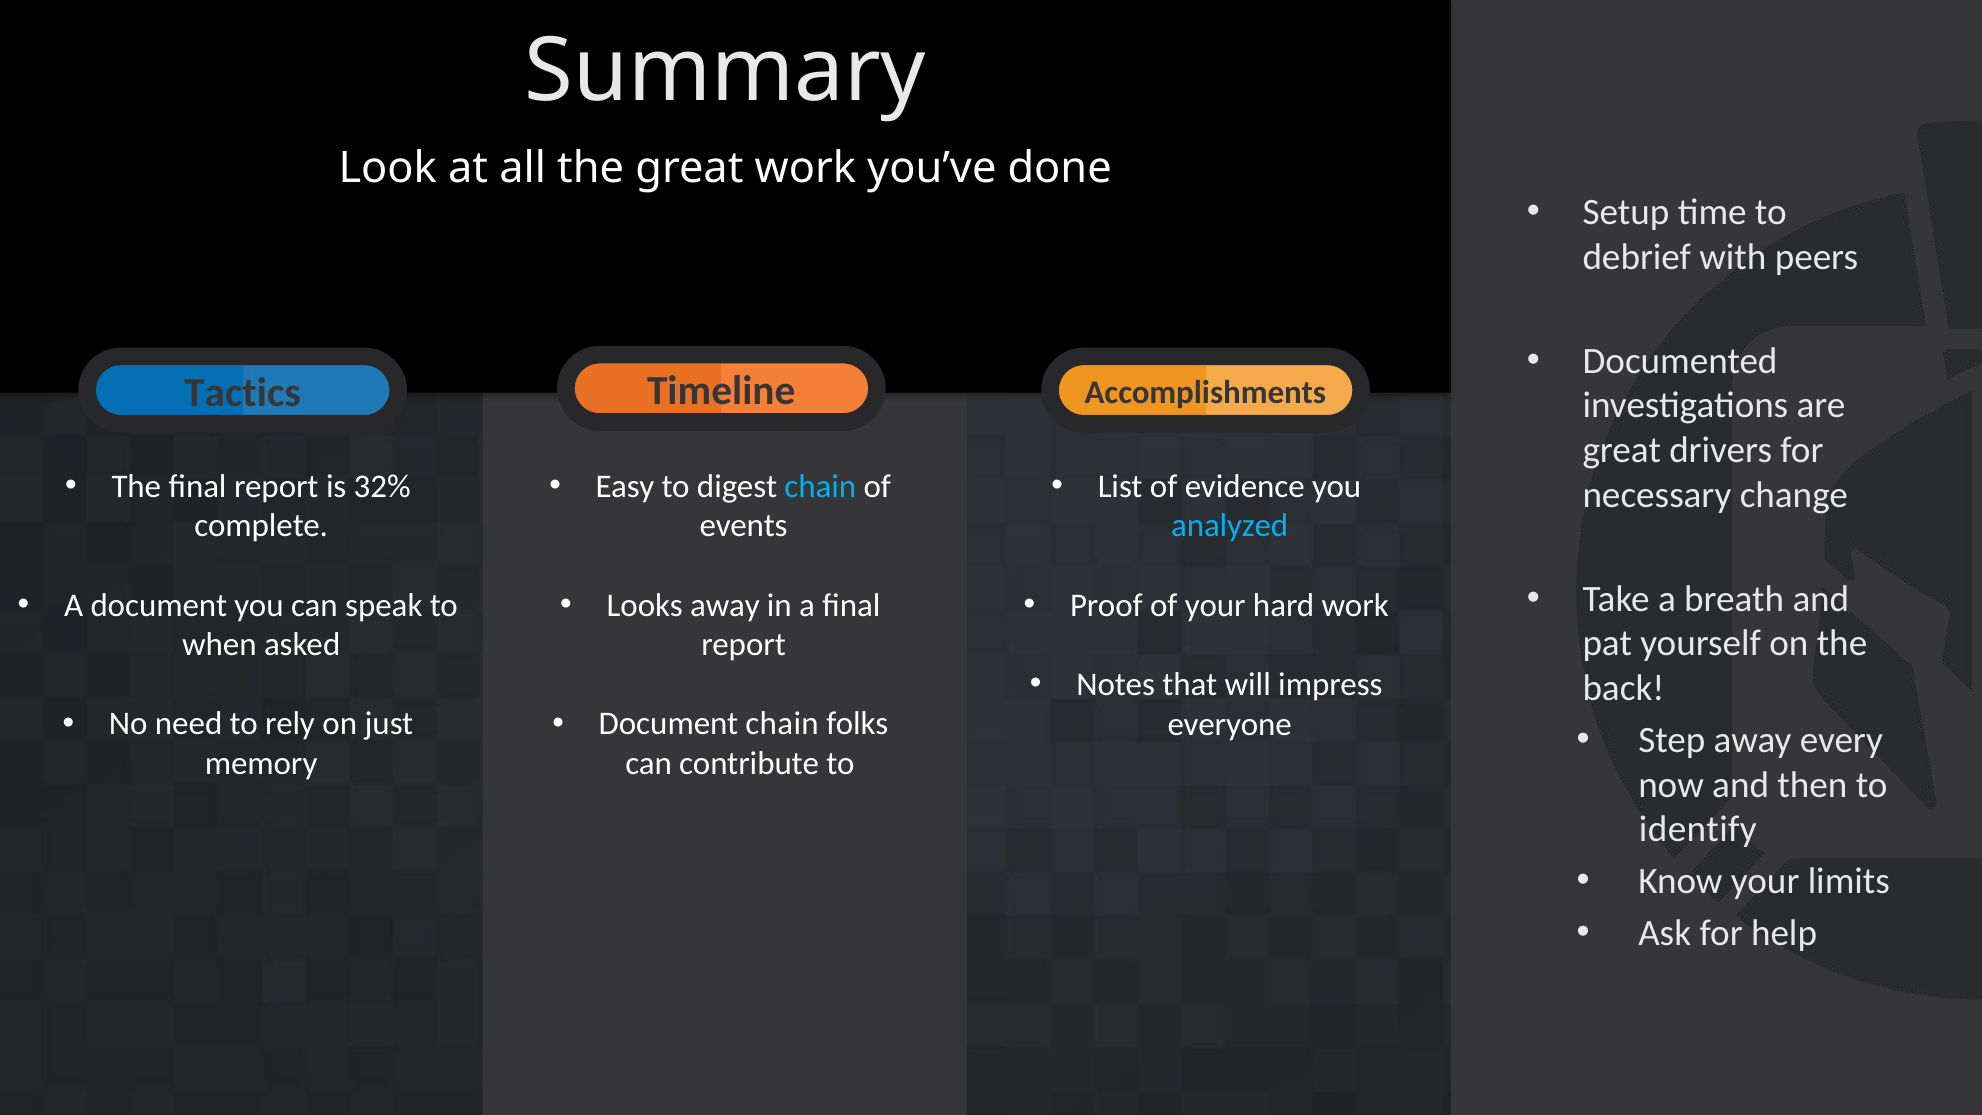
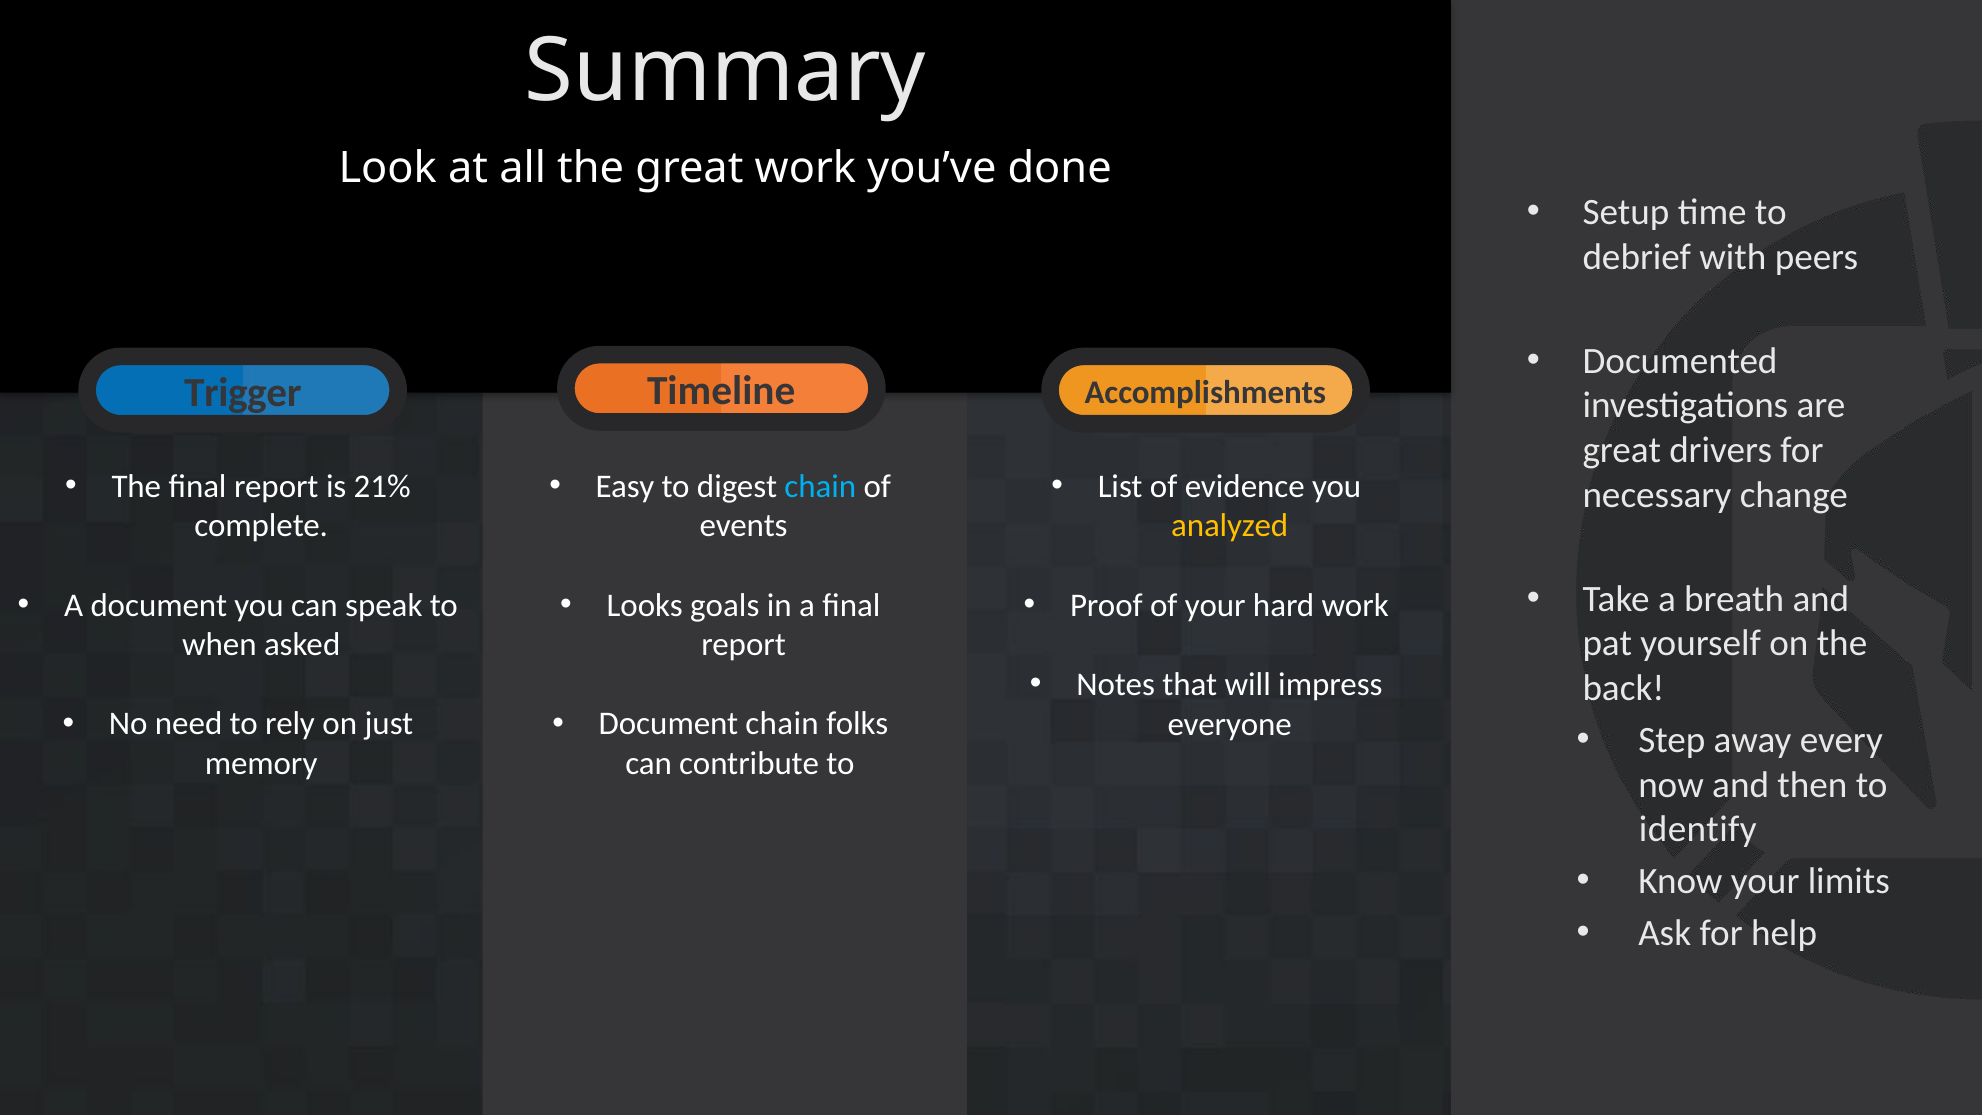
Tactics: Tactics -> Trigger
32%: 32% -> 21%
analyzed colour: light blue -> yellow
Looks away: away -> goals
